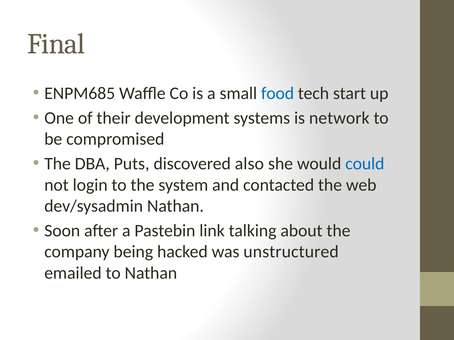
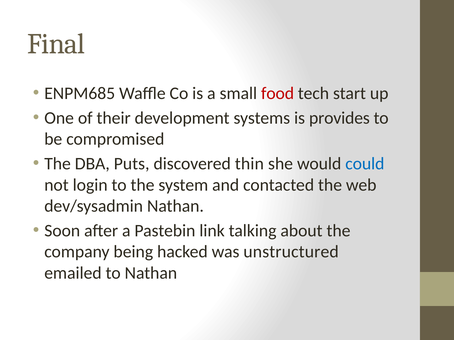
food colour: blue -> red
network: network -> provides
also: also -> thin
